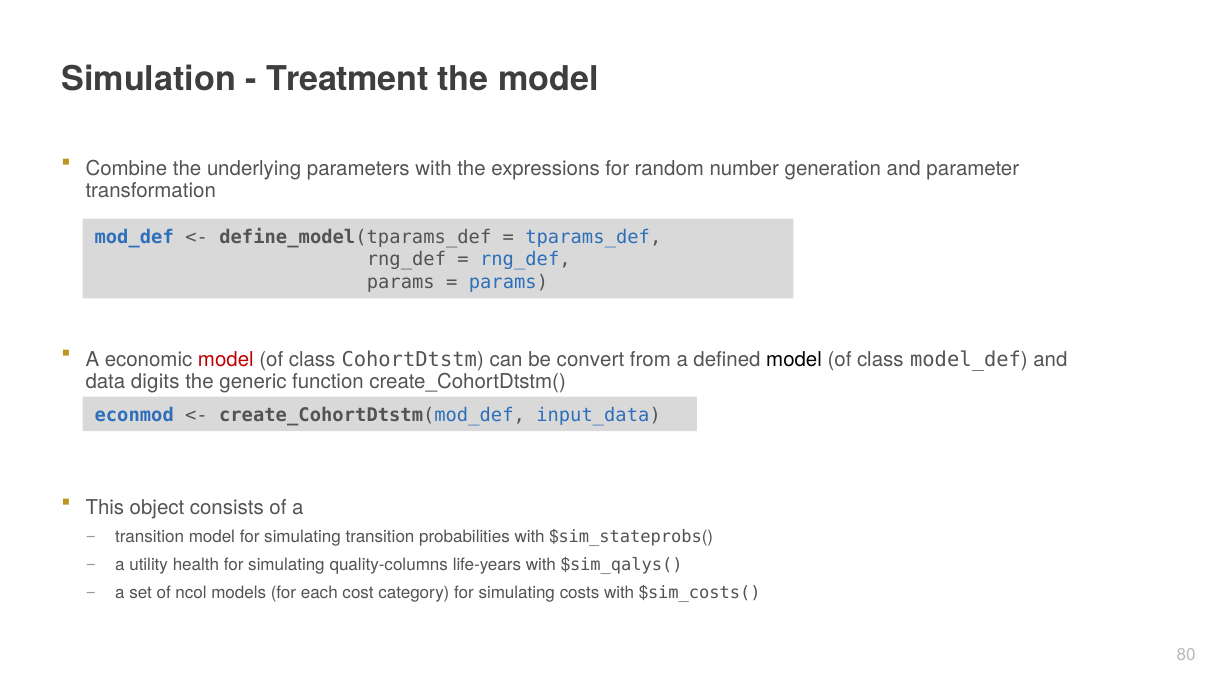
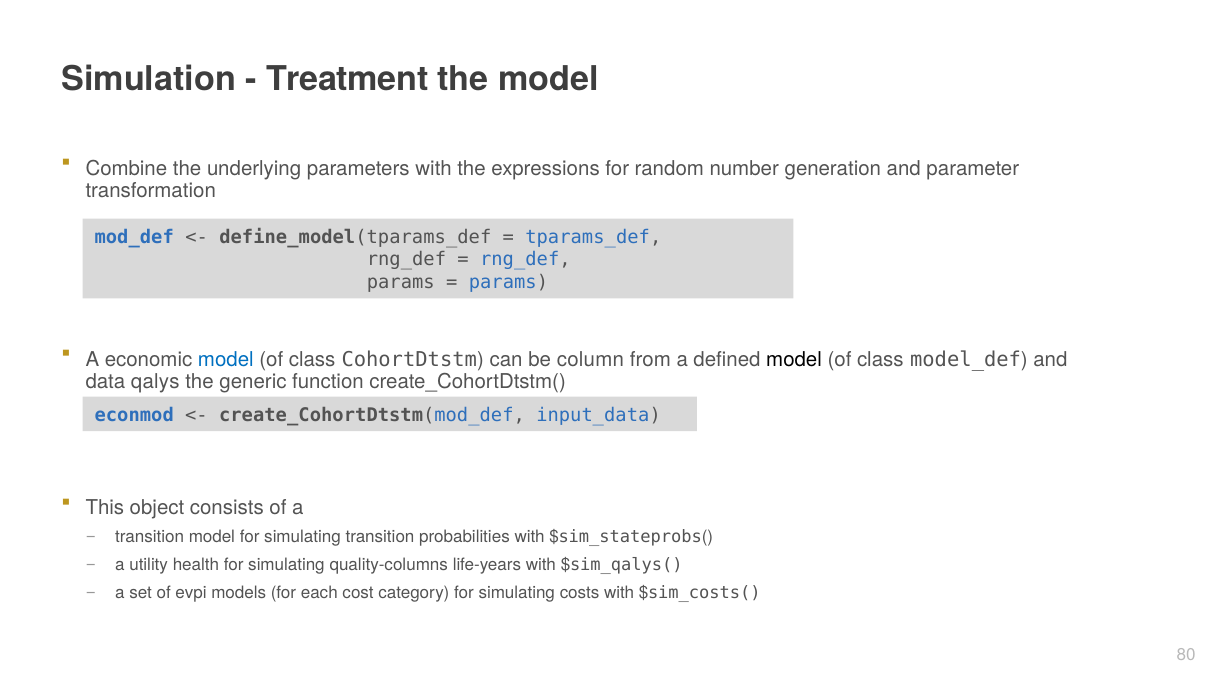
model at (226, 360) colour: red -> blue
convert: convert -> column
digits: digits -> qalys
ncol: ncol -> evpi
